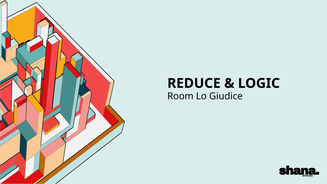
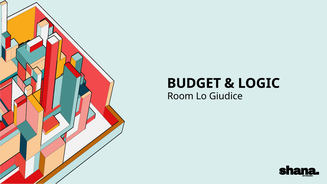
REDUCE: REDUCE -> BUDGET
